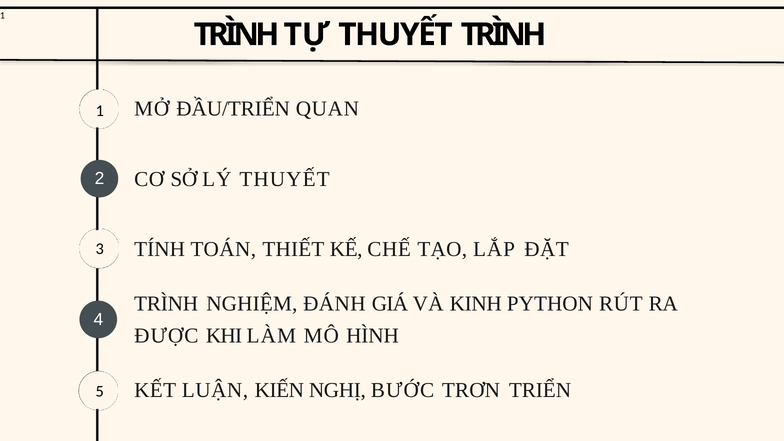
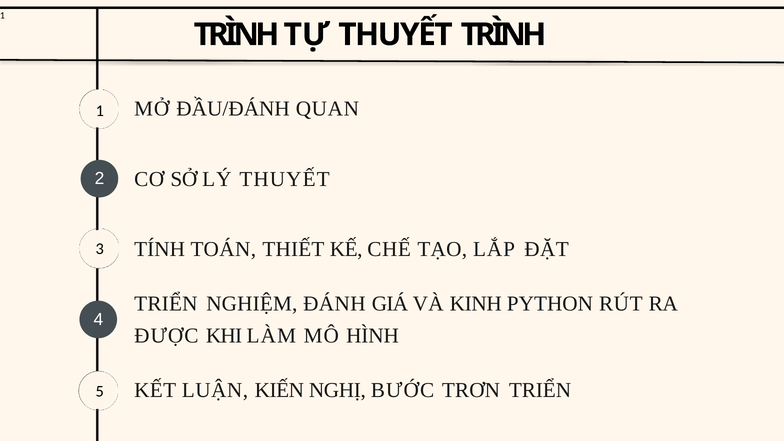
ĐẦU/TRIỂN: ĐẦU/TRIỂN -> ĐẦU/ĐÁNH
TRÌNH at (166, 304): TRÌNH -> TRIỂN
